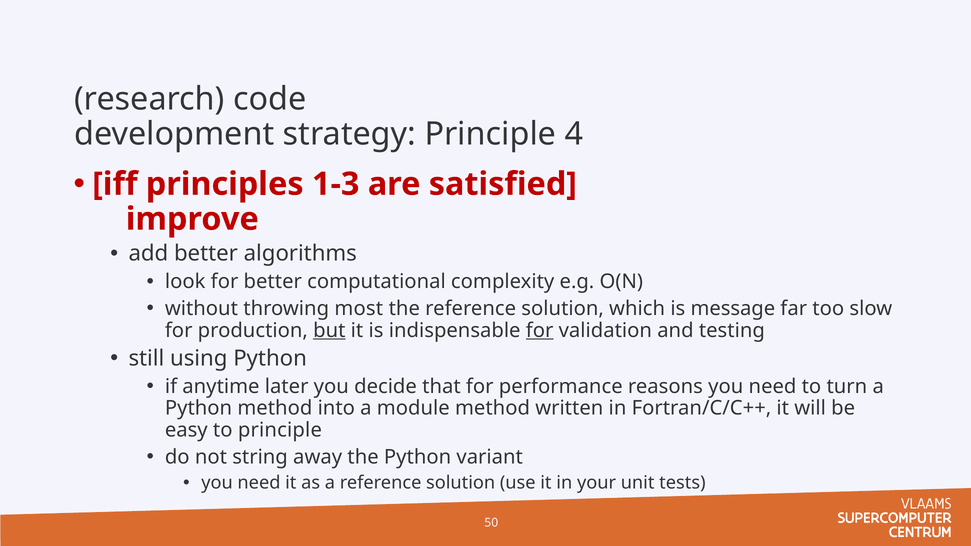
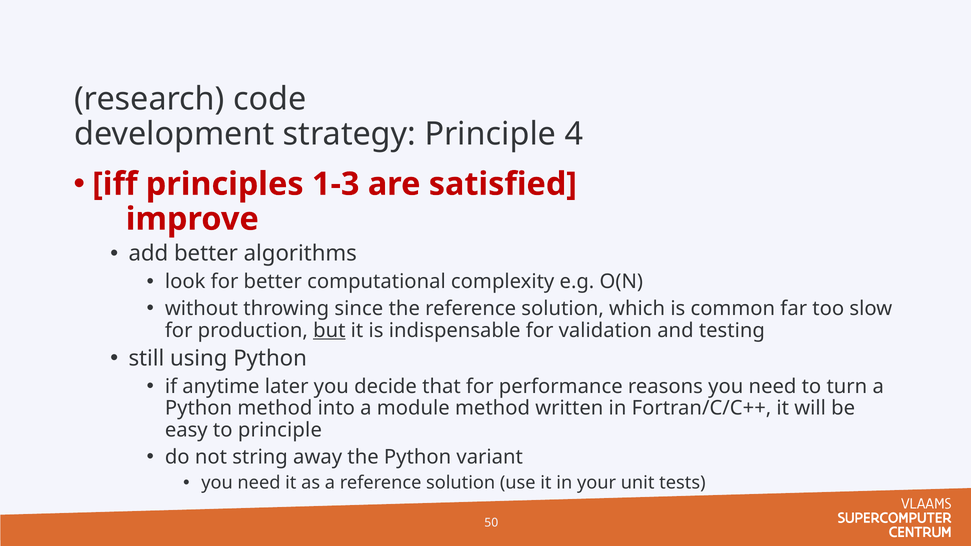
most: most -> since
message: message -> common
for at (540, 331) underline: present -> none
